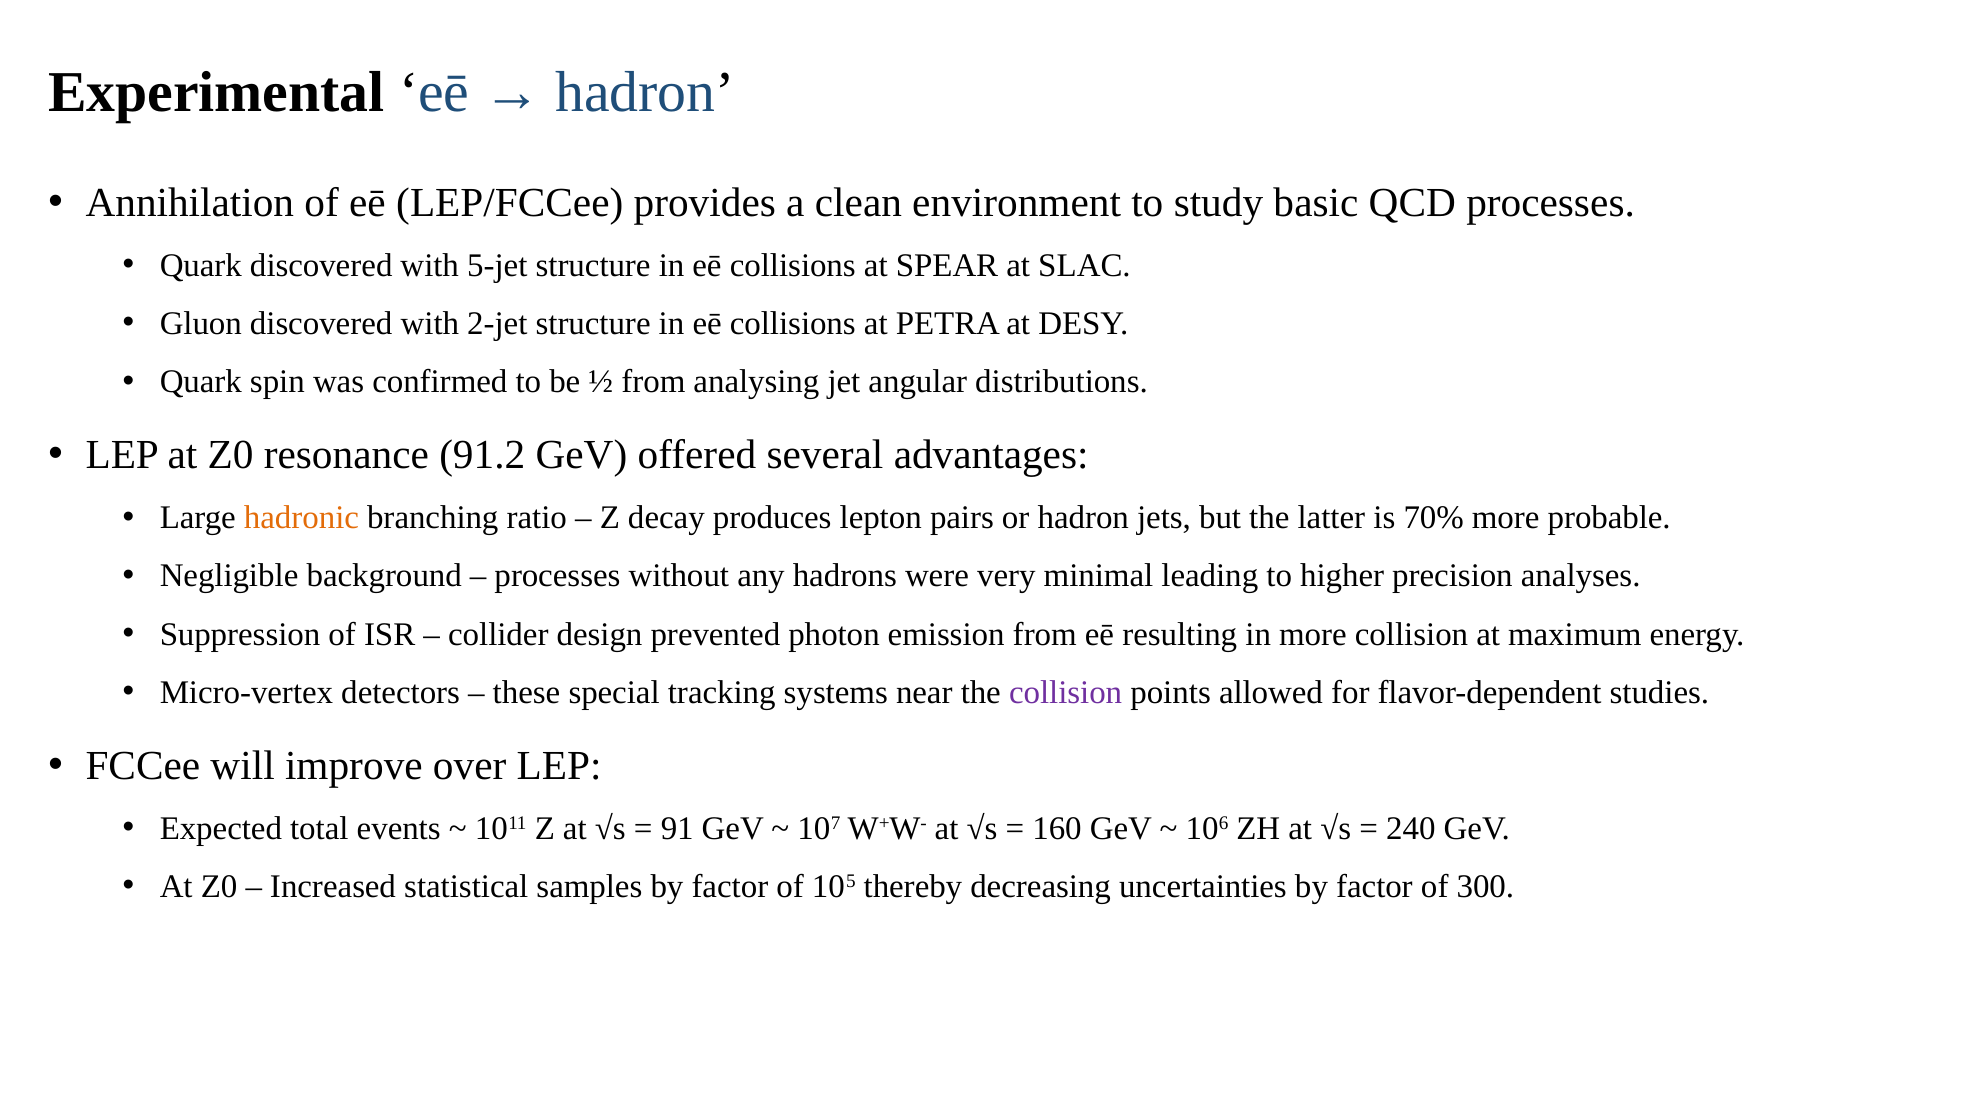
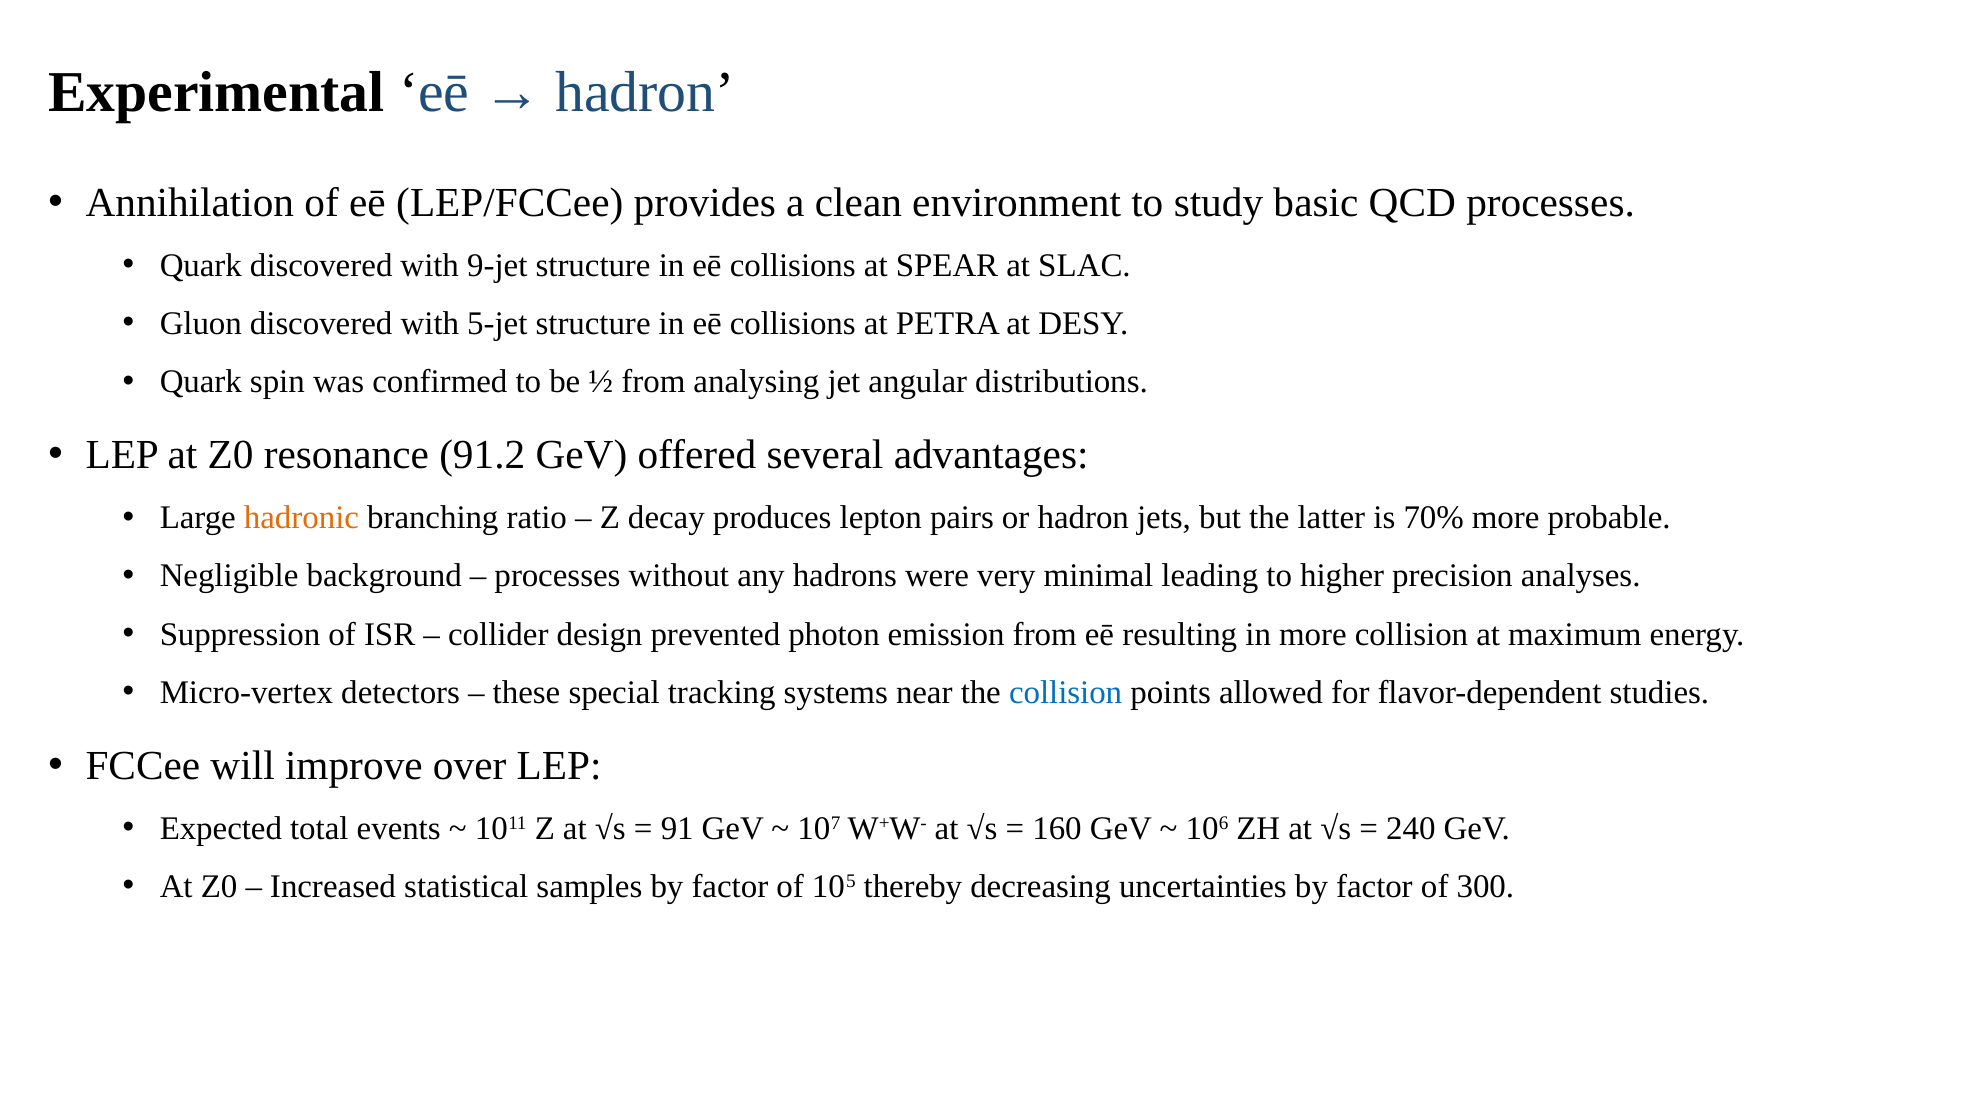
5-jet: 5-jet -> 9-jet
2-jet: 2-jet -> 5-jet
collision at (1066, 692) colour: purple -> blue
